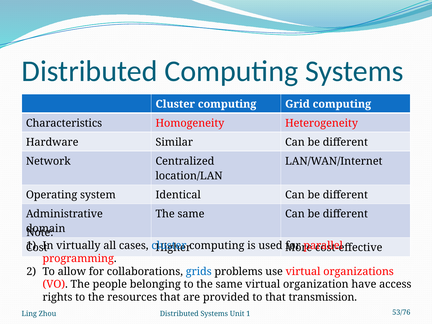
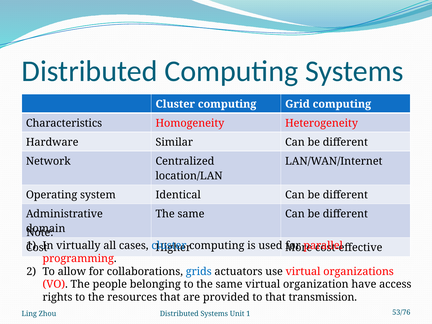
problems: problems -> actuators
